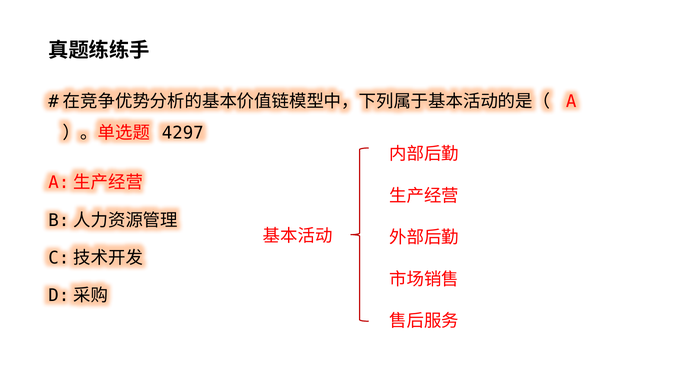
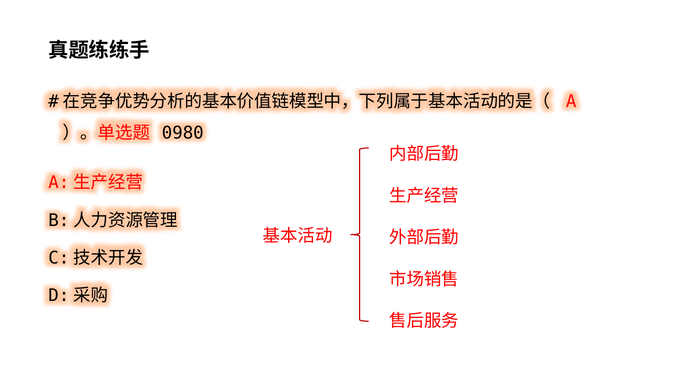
4297: 4297 -> 0980
